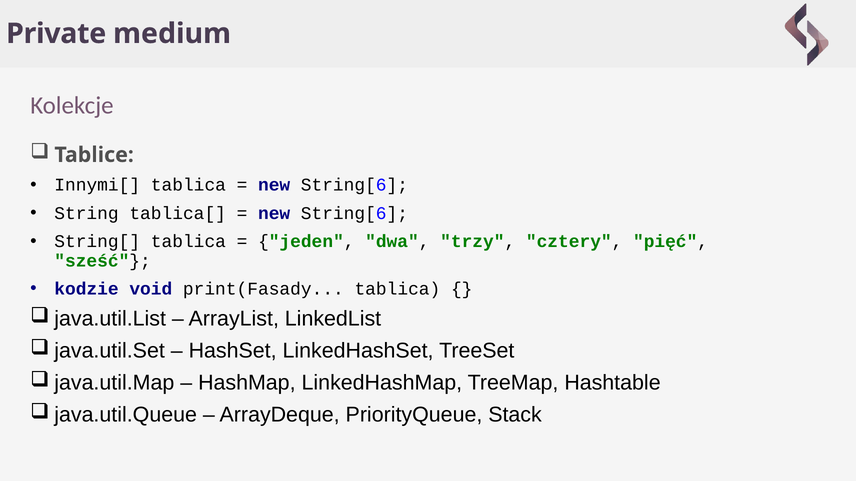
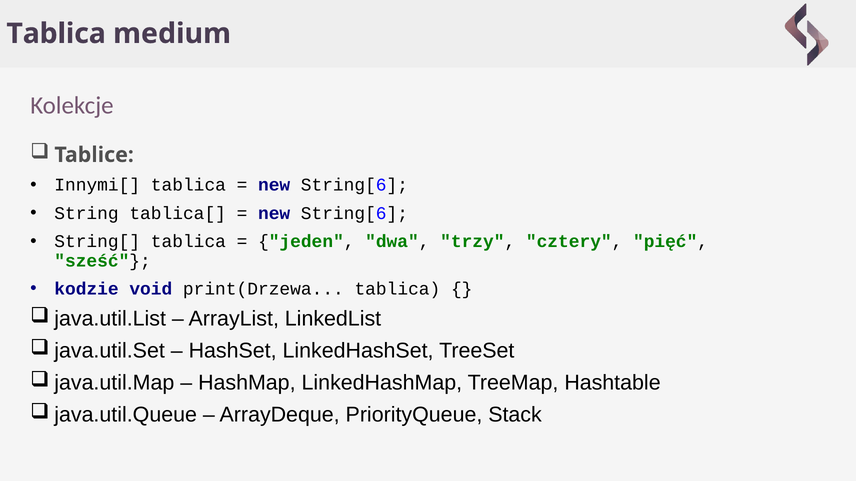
Private at (56, 34): Private -> Tablica
print(Fasady: print(Fasady -> print(Drzewa
